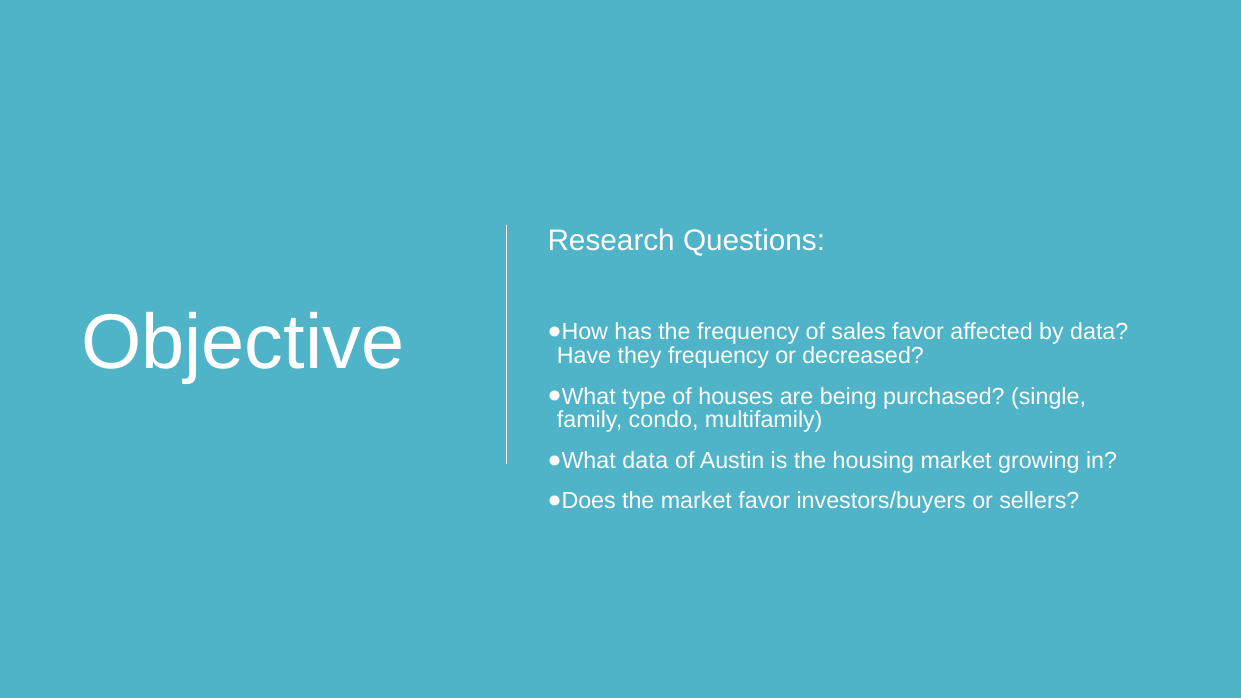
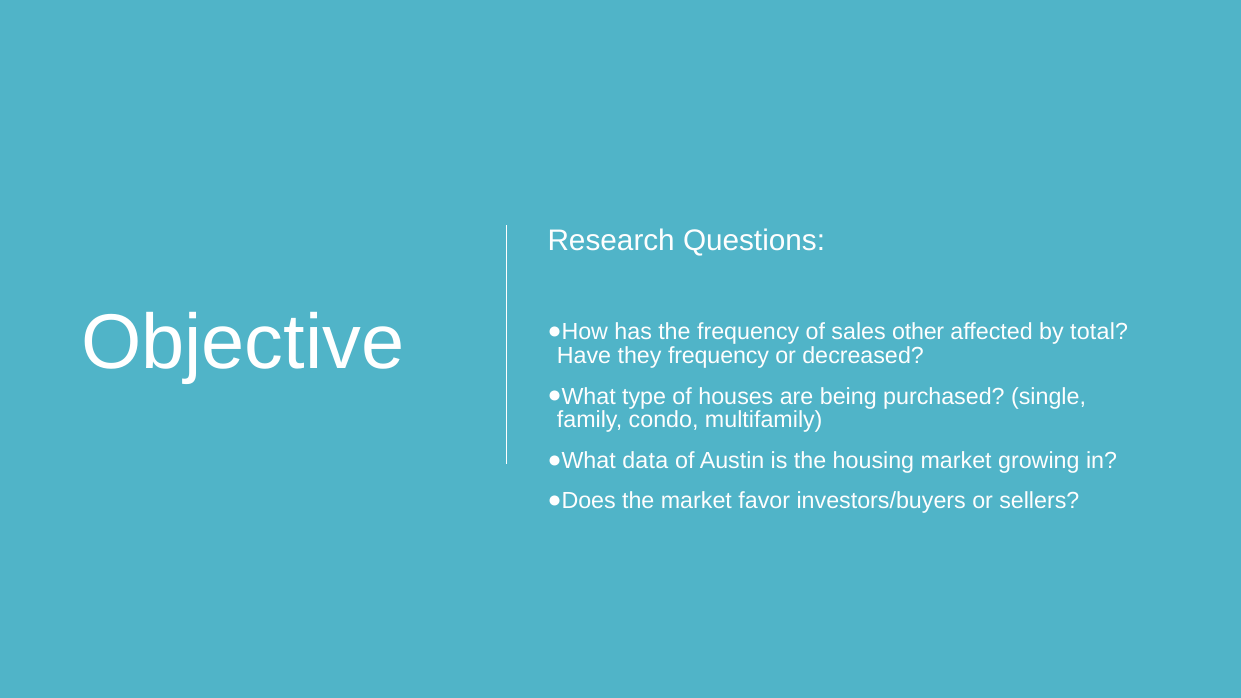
sales favor: favor -> other
by data: data -> total
